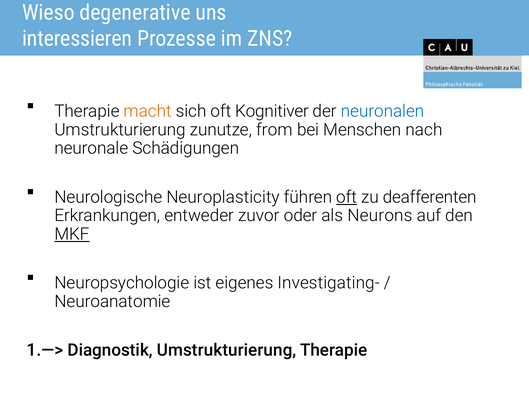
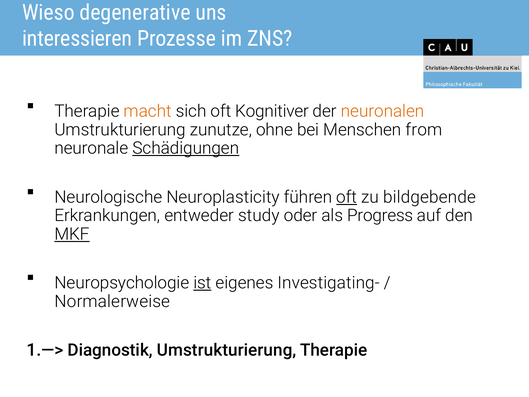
neuronalen colour: blue -> orange
from: from -> ohne
nach: nach -> from
Schädigungen underline: none -> present
deafferenten: deafferenten -> bildgebende
zuvor: zuvor -> study
Neurons: Neurons -> Progress
ist underline: none -> present
Neuroanatomie: Neuroanatomie -> Normalerweise
